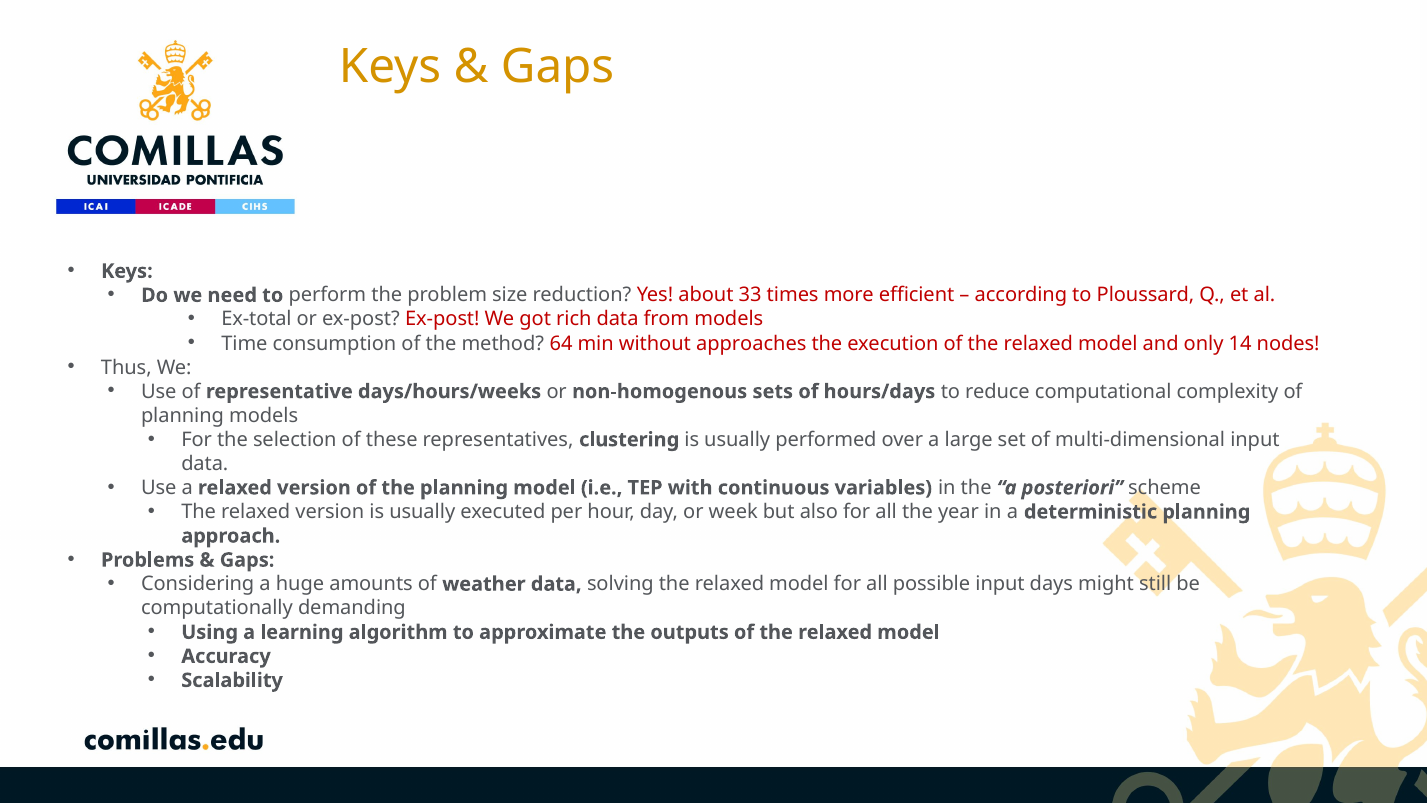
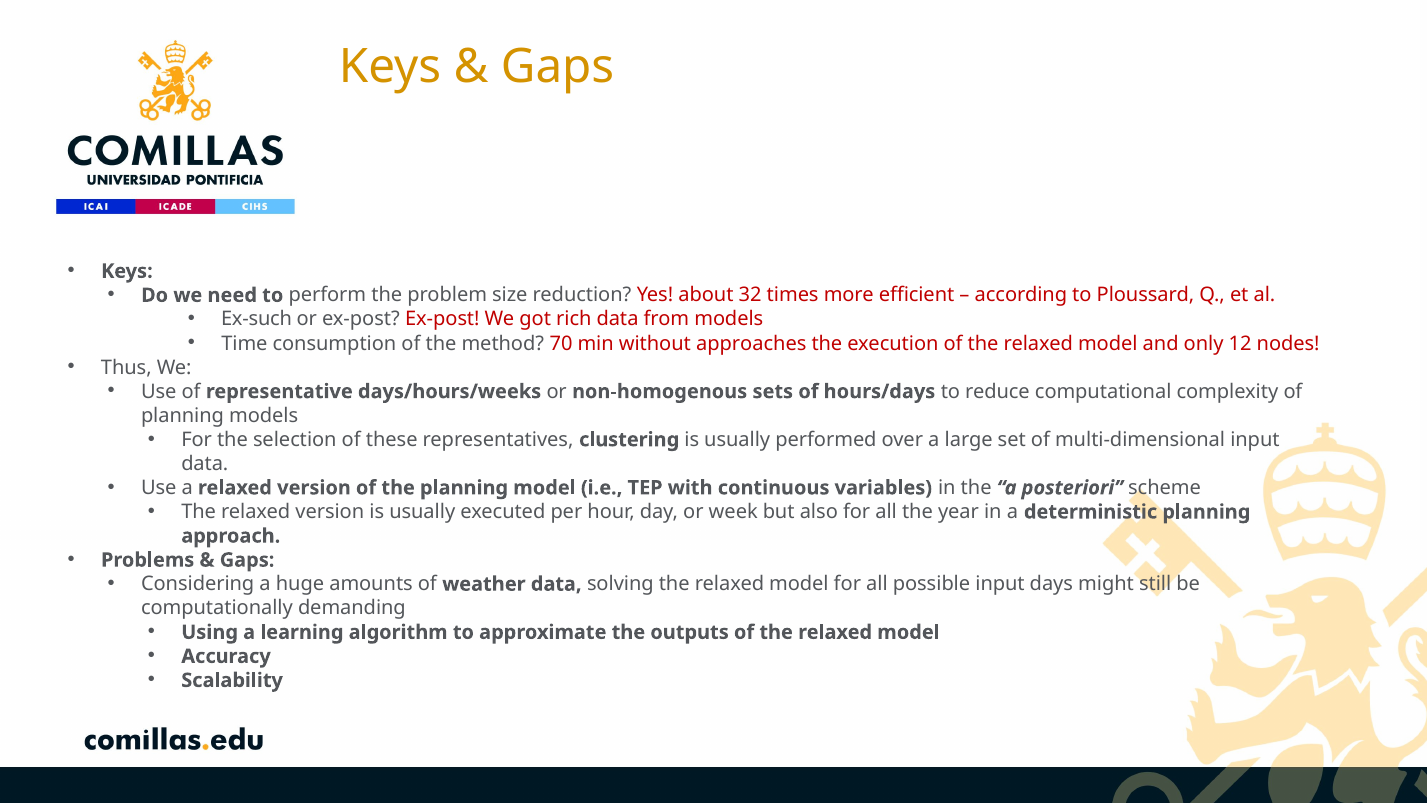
33: 33 -> 32
Ex-total: Ex-total -> Ex-such
64: 64 -> 70
14: 14 -> 12
